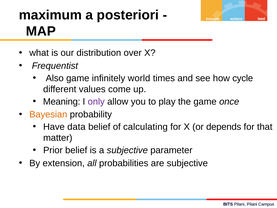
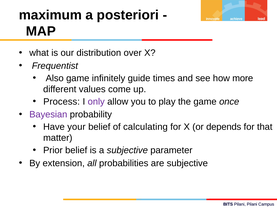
world: world -> guide
cycle: cycle -> more
Meaning: Meaning -> Process
Bayesian colour: orange -> purple
data: data -> your
